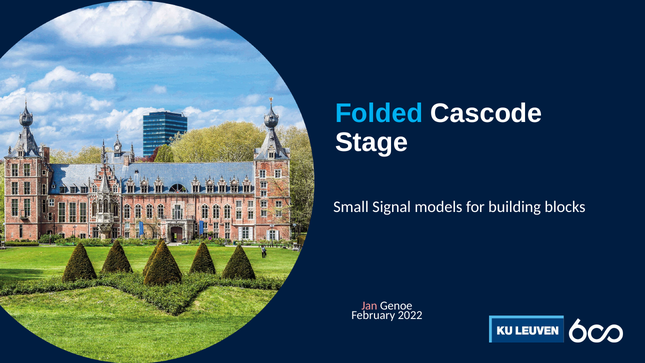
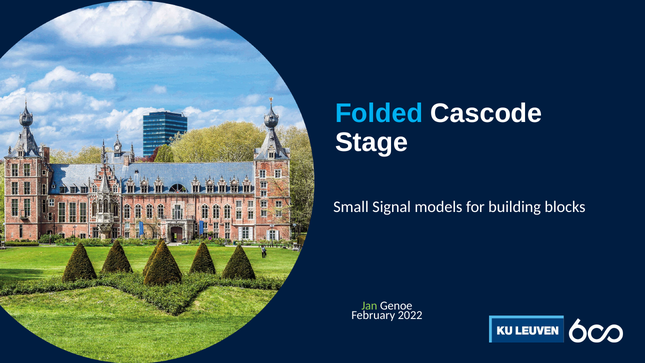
Jan colour: pink -> light green
